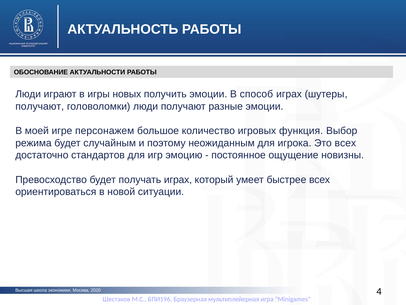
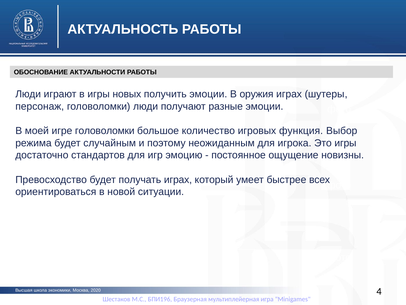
способ: способ -> оружия
получают at (40, 106): получают -> персонаж
игре персонажем: персонажем -> головоломки
Это всех: всех -> игры
